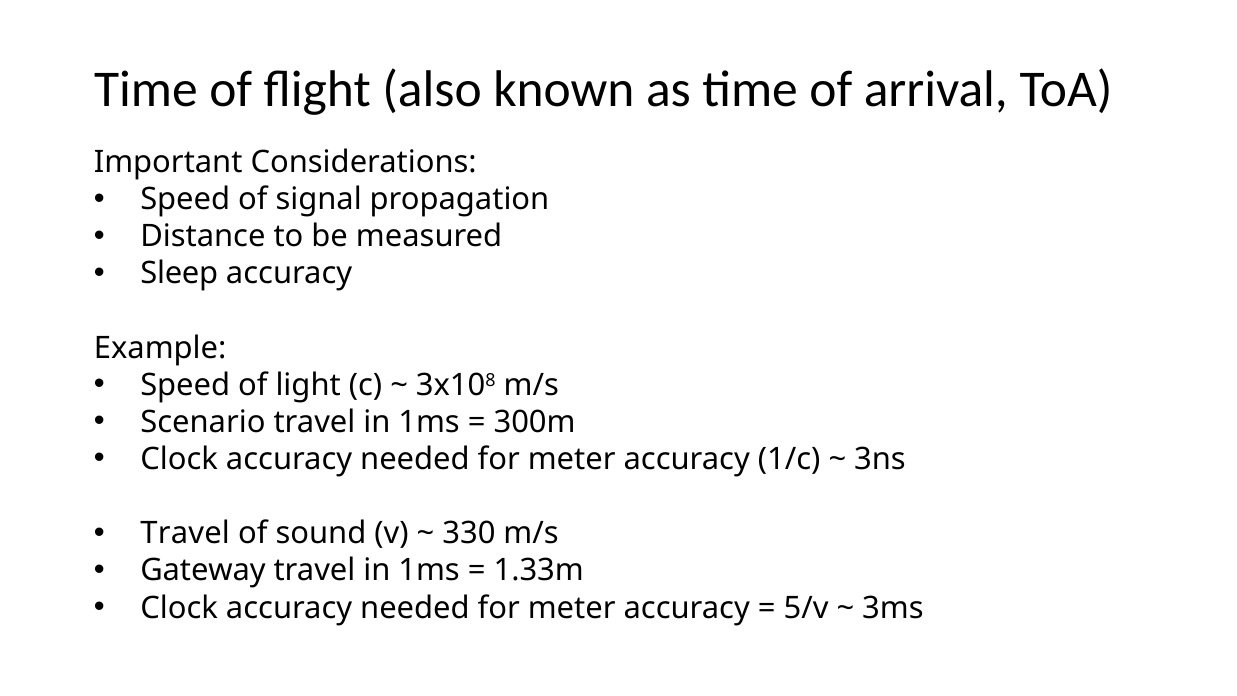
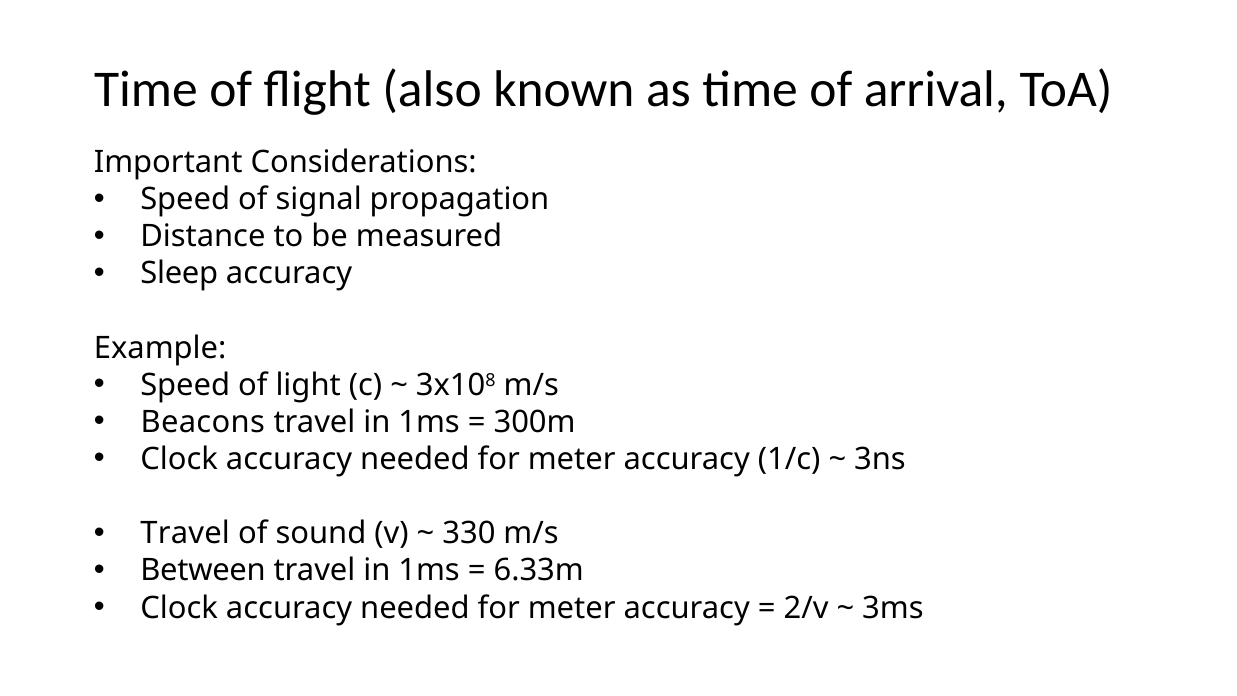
Scenario: Scenario -> Beacons
Gateway: Gateway -> Between
1.33m: 1.33m -> 6.33m
5/v: 5/v -> 2/v
